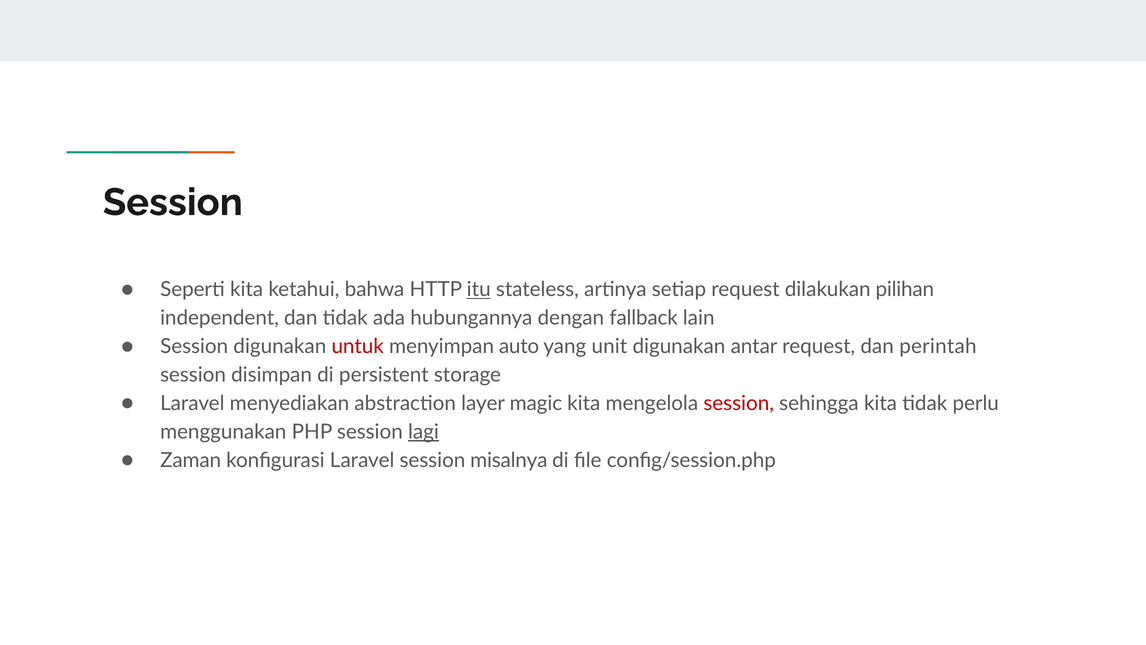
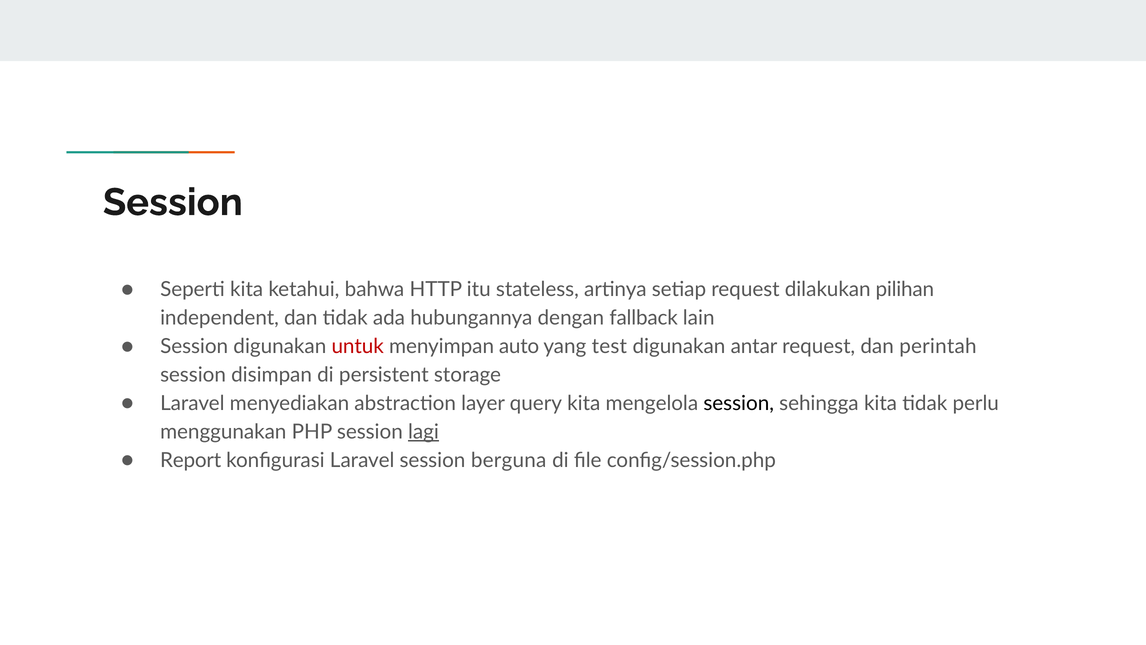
itu underline: present -> none
unit: unit -> test
magic: magic -> query
session at (739, 403) colour: red -> black
Zaman: Zaman -> Report
misalnya: misalnya -> berguna
